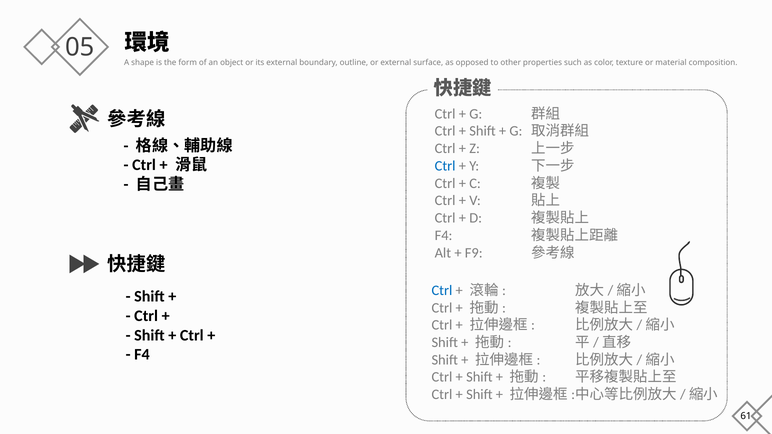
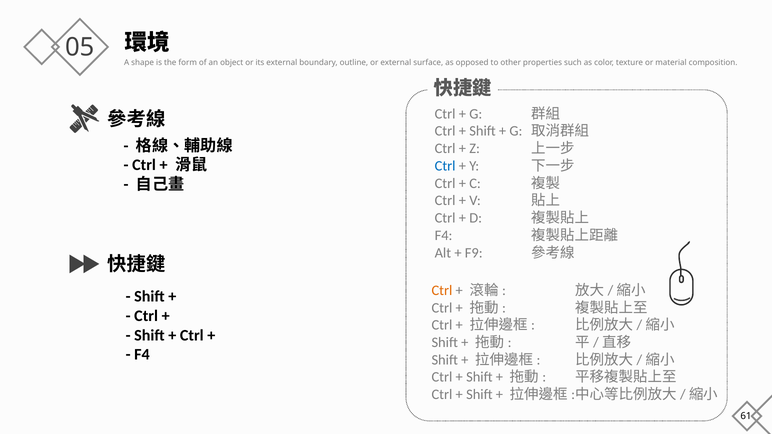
Ctrl at (442, 291) colour: blue -> orange
